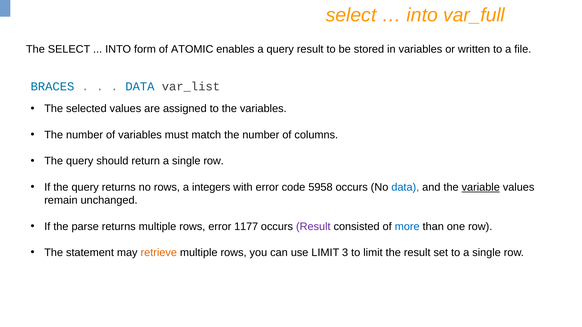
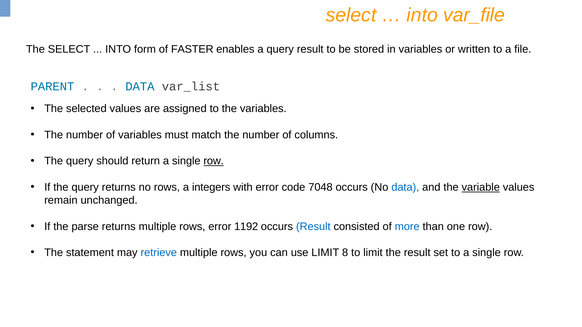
var_full: var_full -> var_file
ATOMIC: ATOMIC -> FASTER
BRACES: BRACES -> PARENT
row at (214, 161) underline: none -> present
5958: 5958 -> 7048
1177: 1177 -> 1192
Result at (313, 227) colour: purple -> blue
retrieve colour: orange -> blue
3: 3 -> 8
